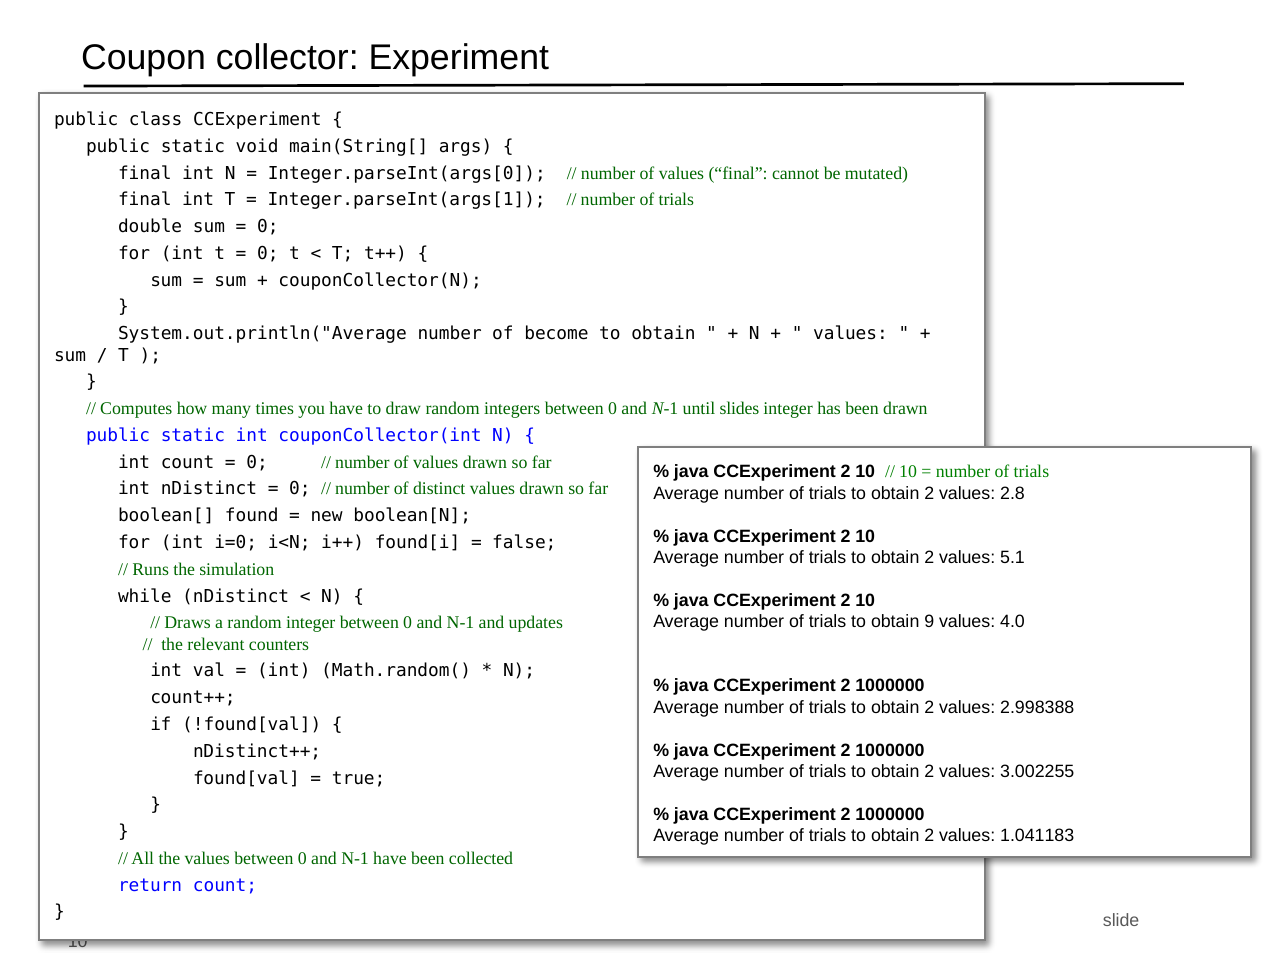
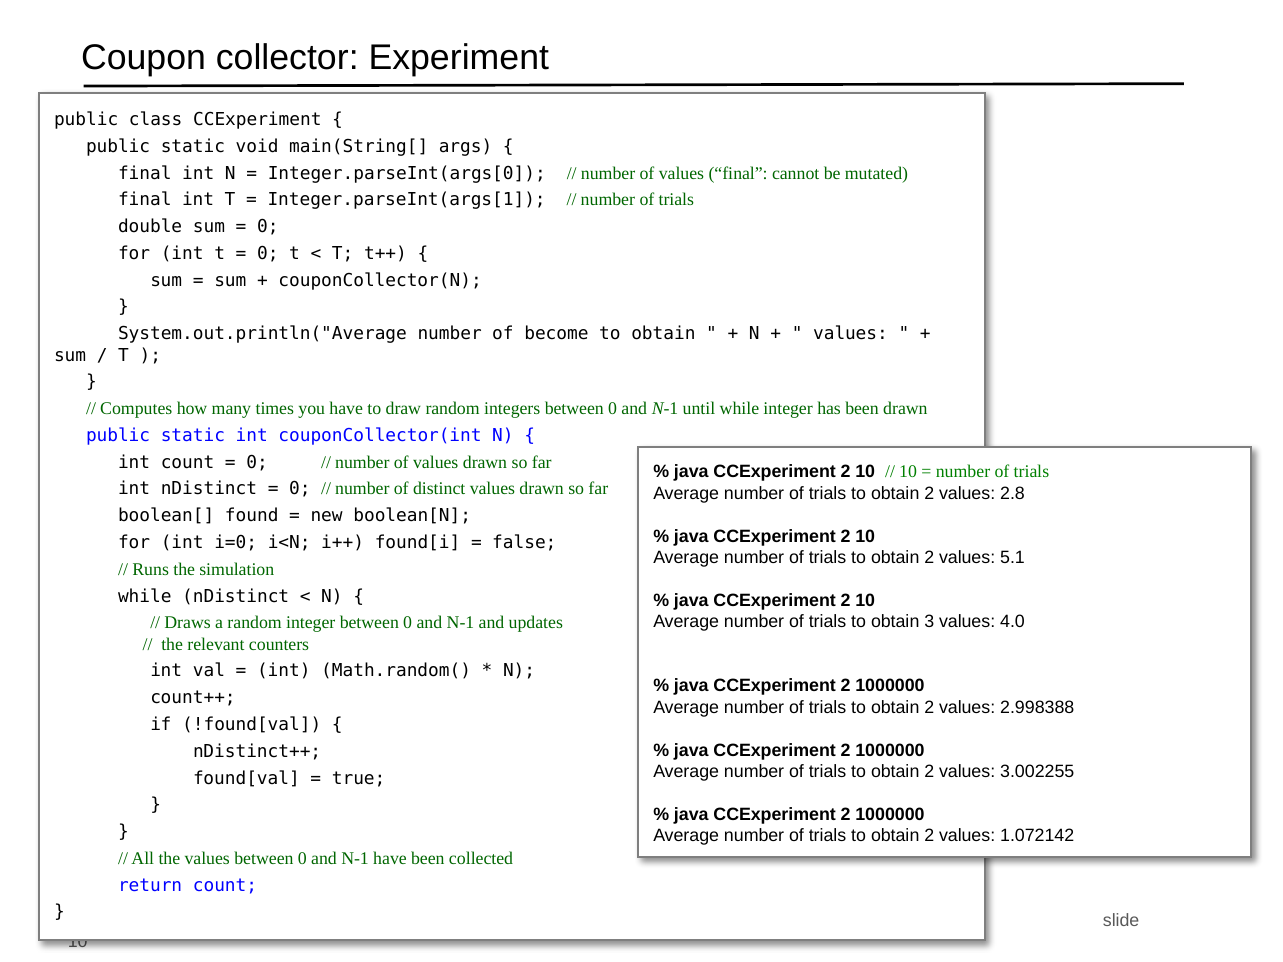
until slides: slides -> while
9: 9 -> 3
1.041183: 1.041183 -> 1.072142
